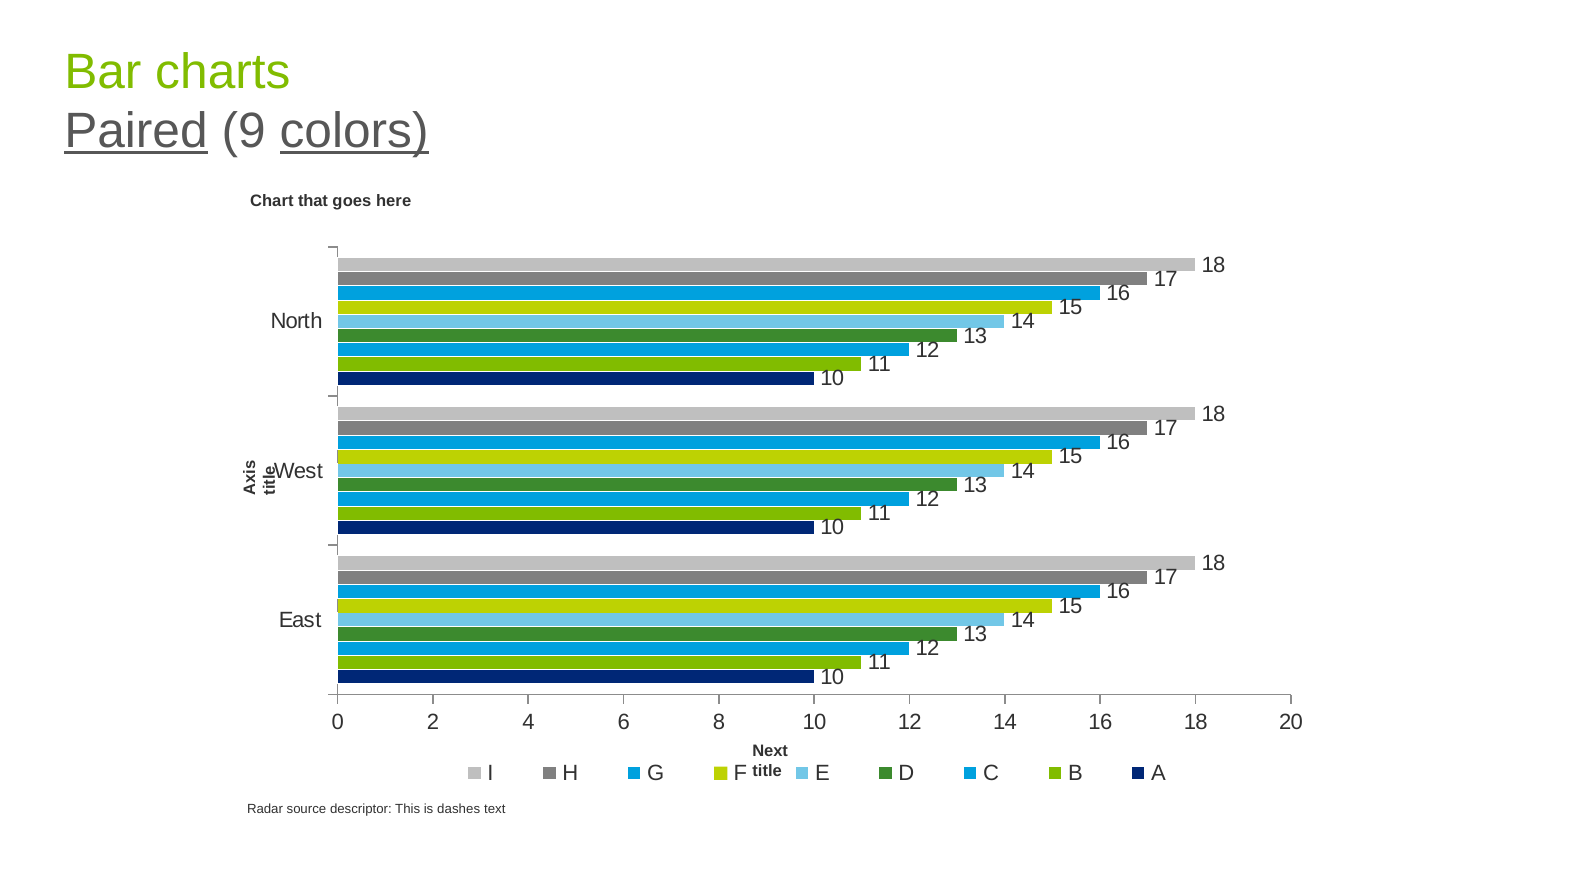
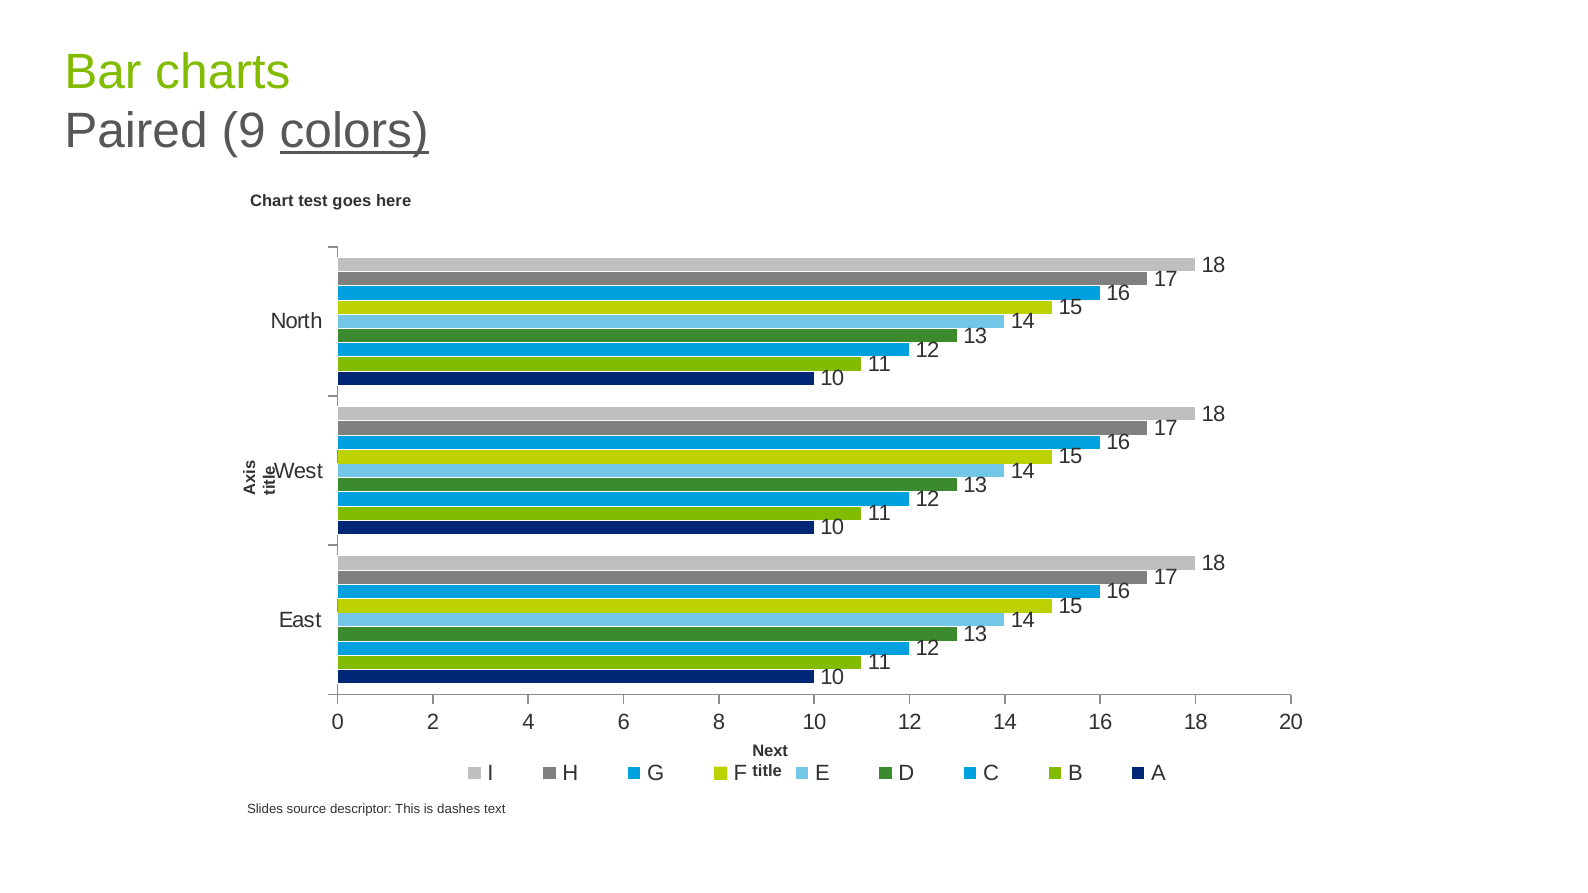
Paired underline: present -> none
that: that -> test
Radar: Radar -> Slides
